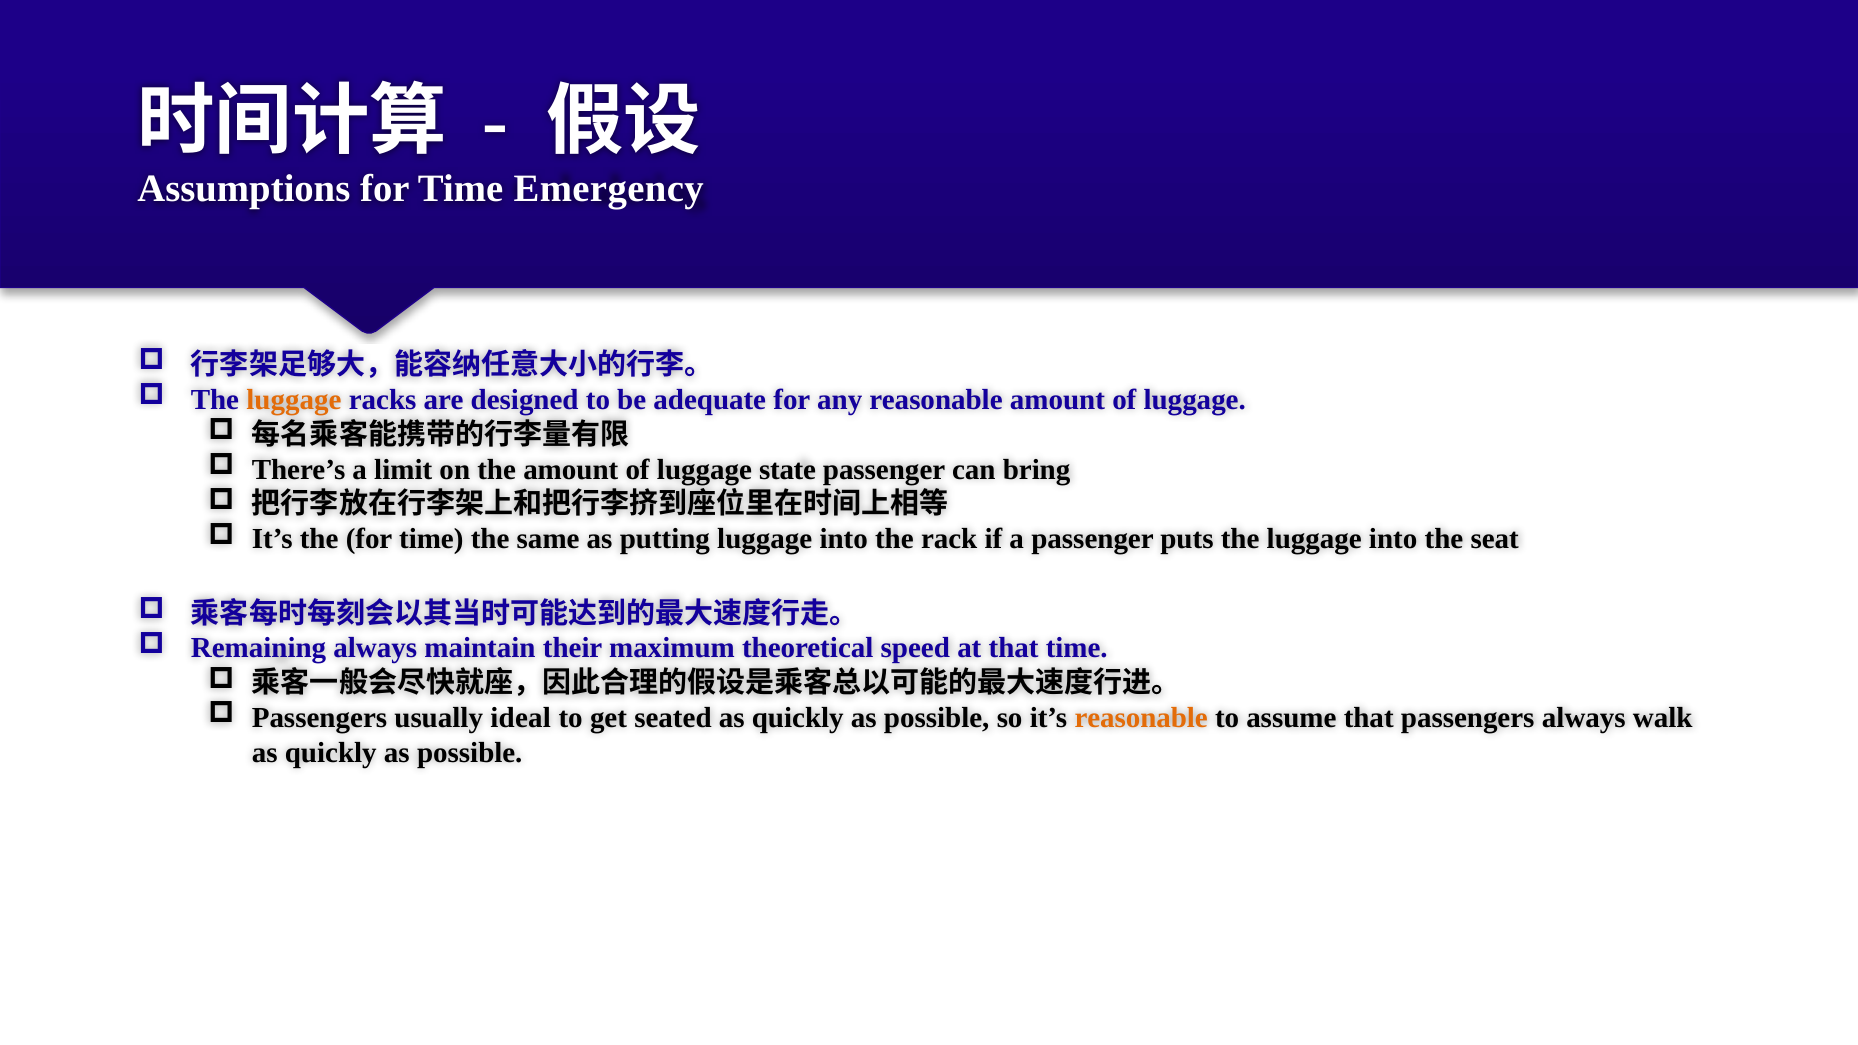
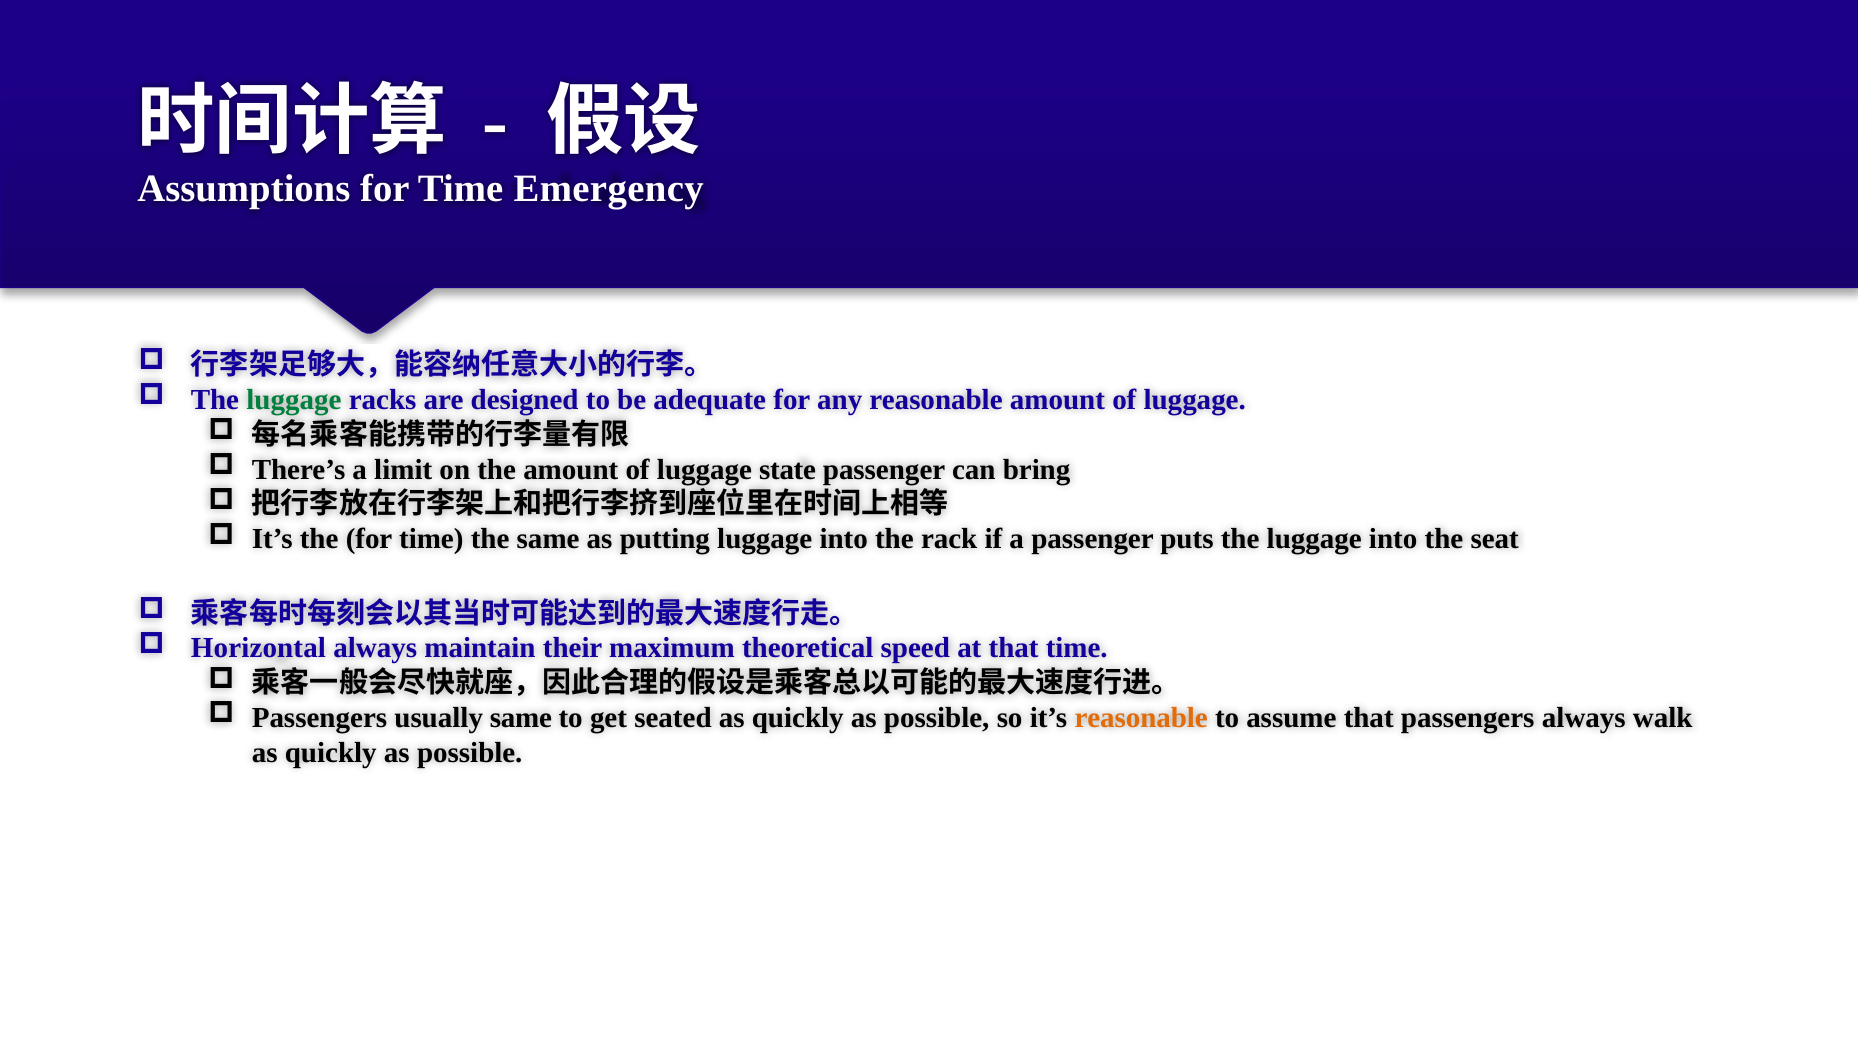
luggage at (294, 400) colour: orange -> green
Remaining: Remaining -> Horizontal
usually ideal: ideal -> same
